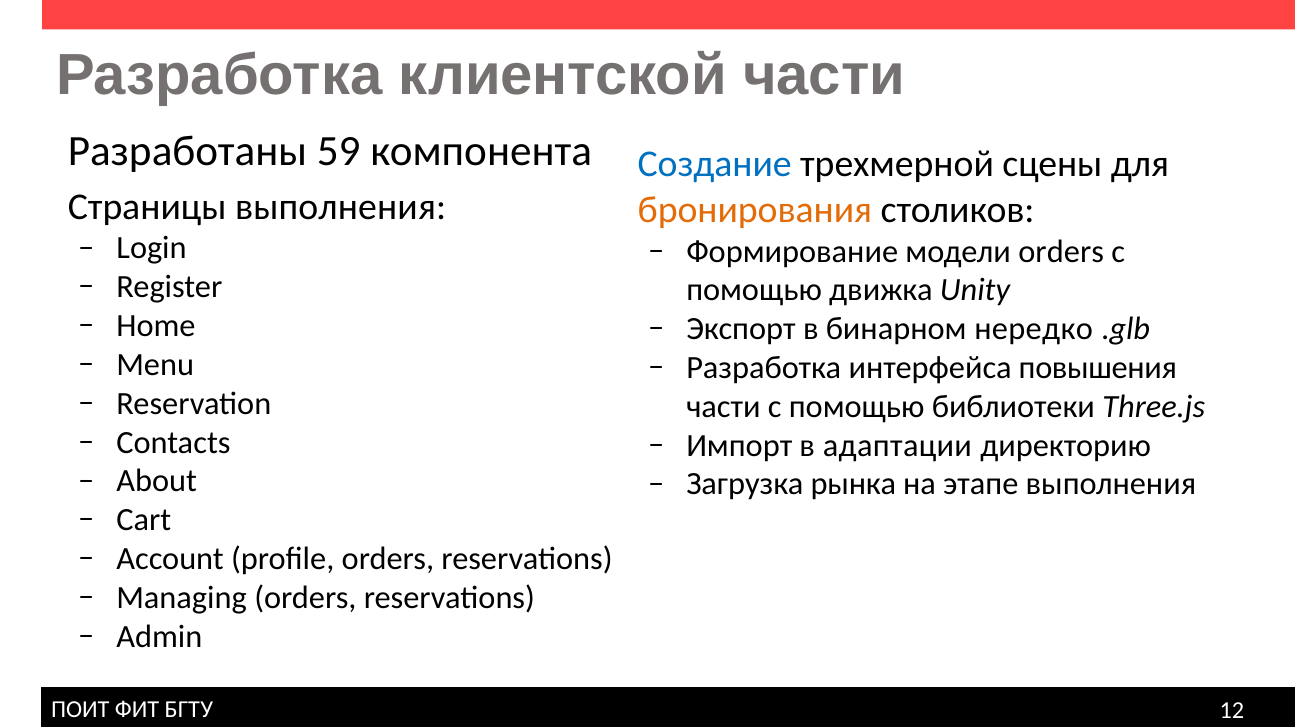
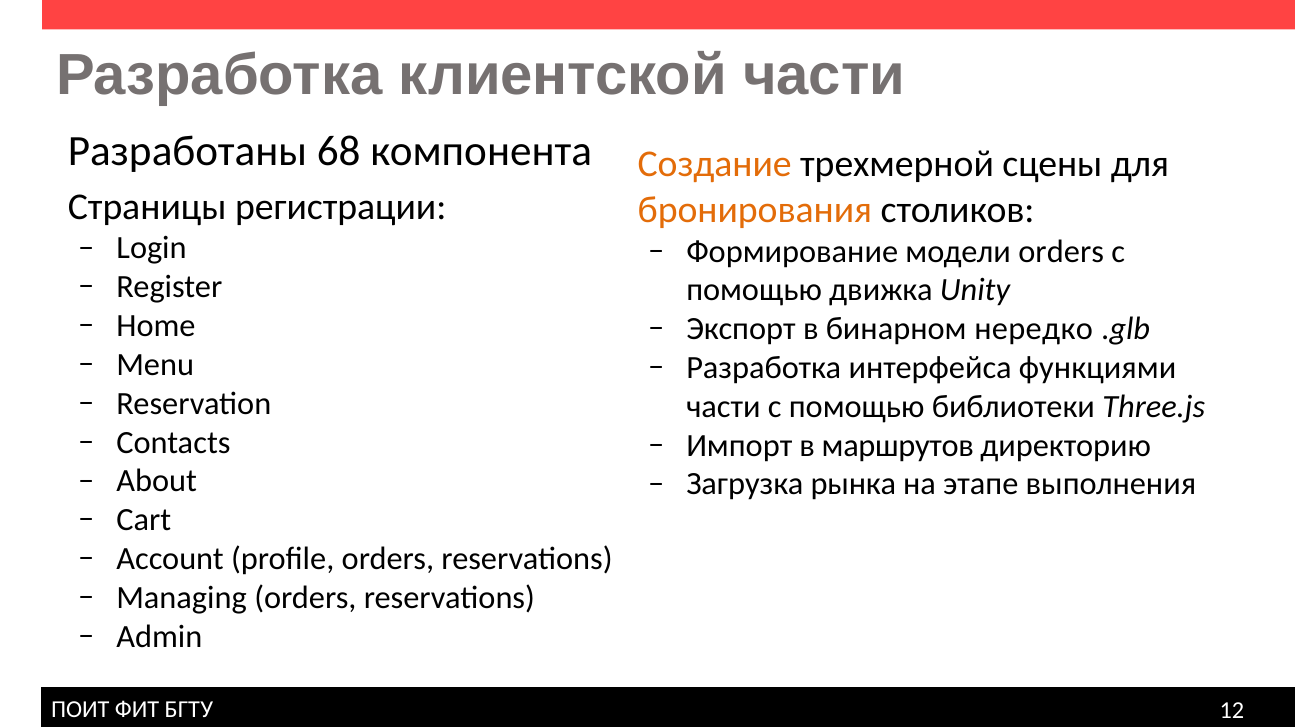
59: 59 -> 68
Создание colour: blue -> orange
Страницы выполнения: выполнения -> регистрации
повышения: повышения -> функциями
адаптации: адаптации -> маршрутов
